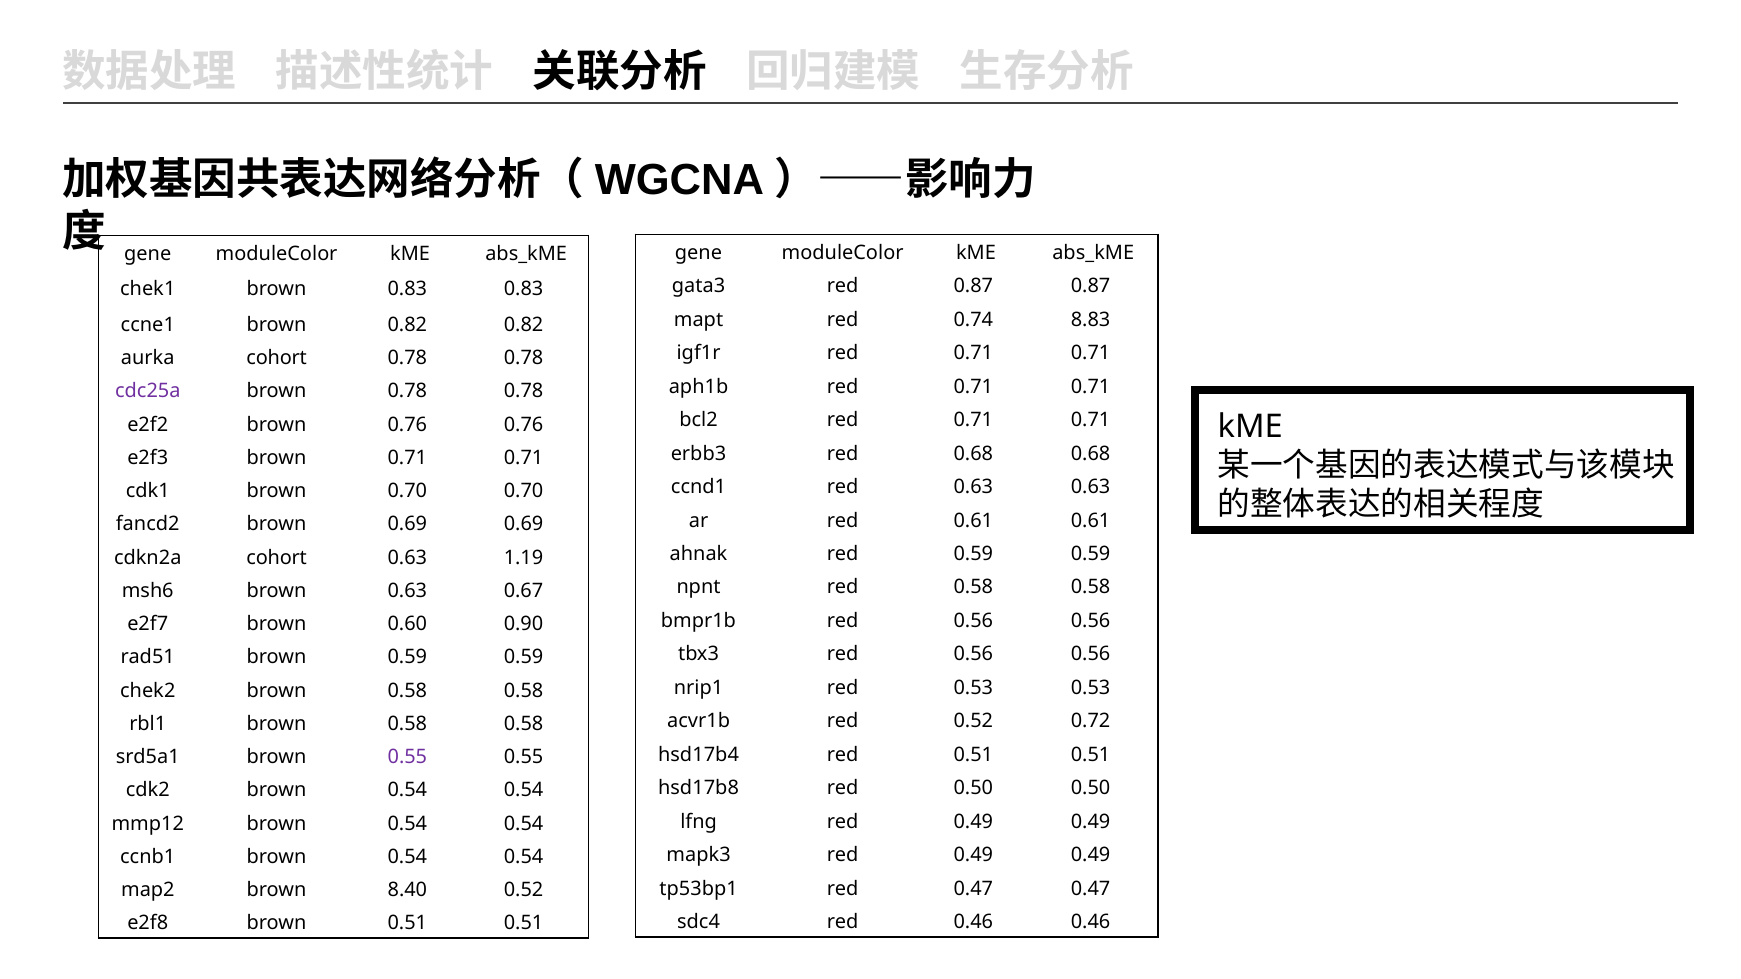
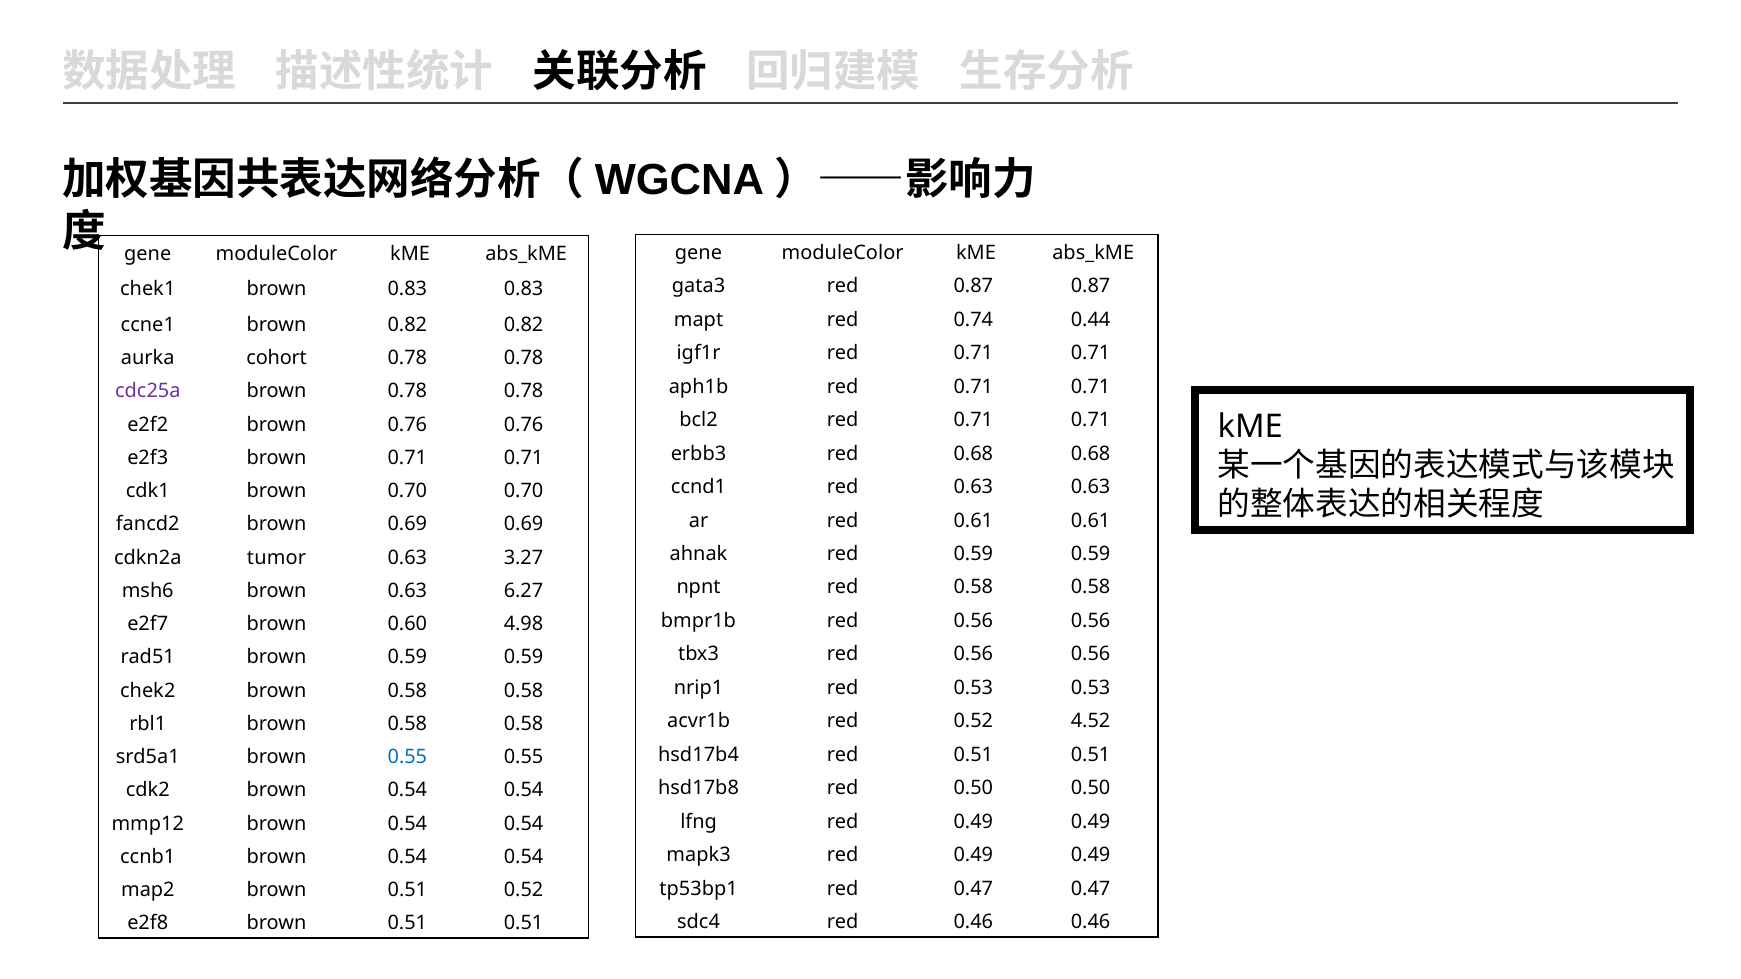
8.83: 8.83 -> 0.44
cdkn2a cohort: cohort -> tumor
1.19: 1.19 -> 3.27
0.67: 0.67 -> 6.27
0.90: 0.90 -> 4.98
0.72: 0.72 -> 4.52
0.55 at (407, 757) colour: purple -> blue
map2 brown 8.40: 8.40 -> 0.51
